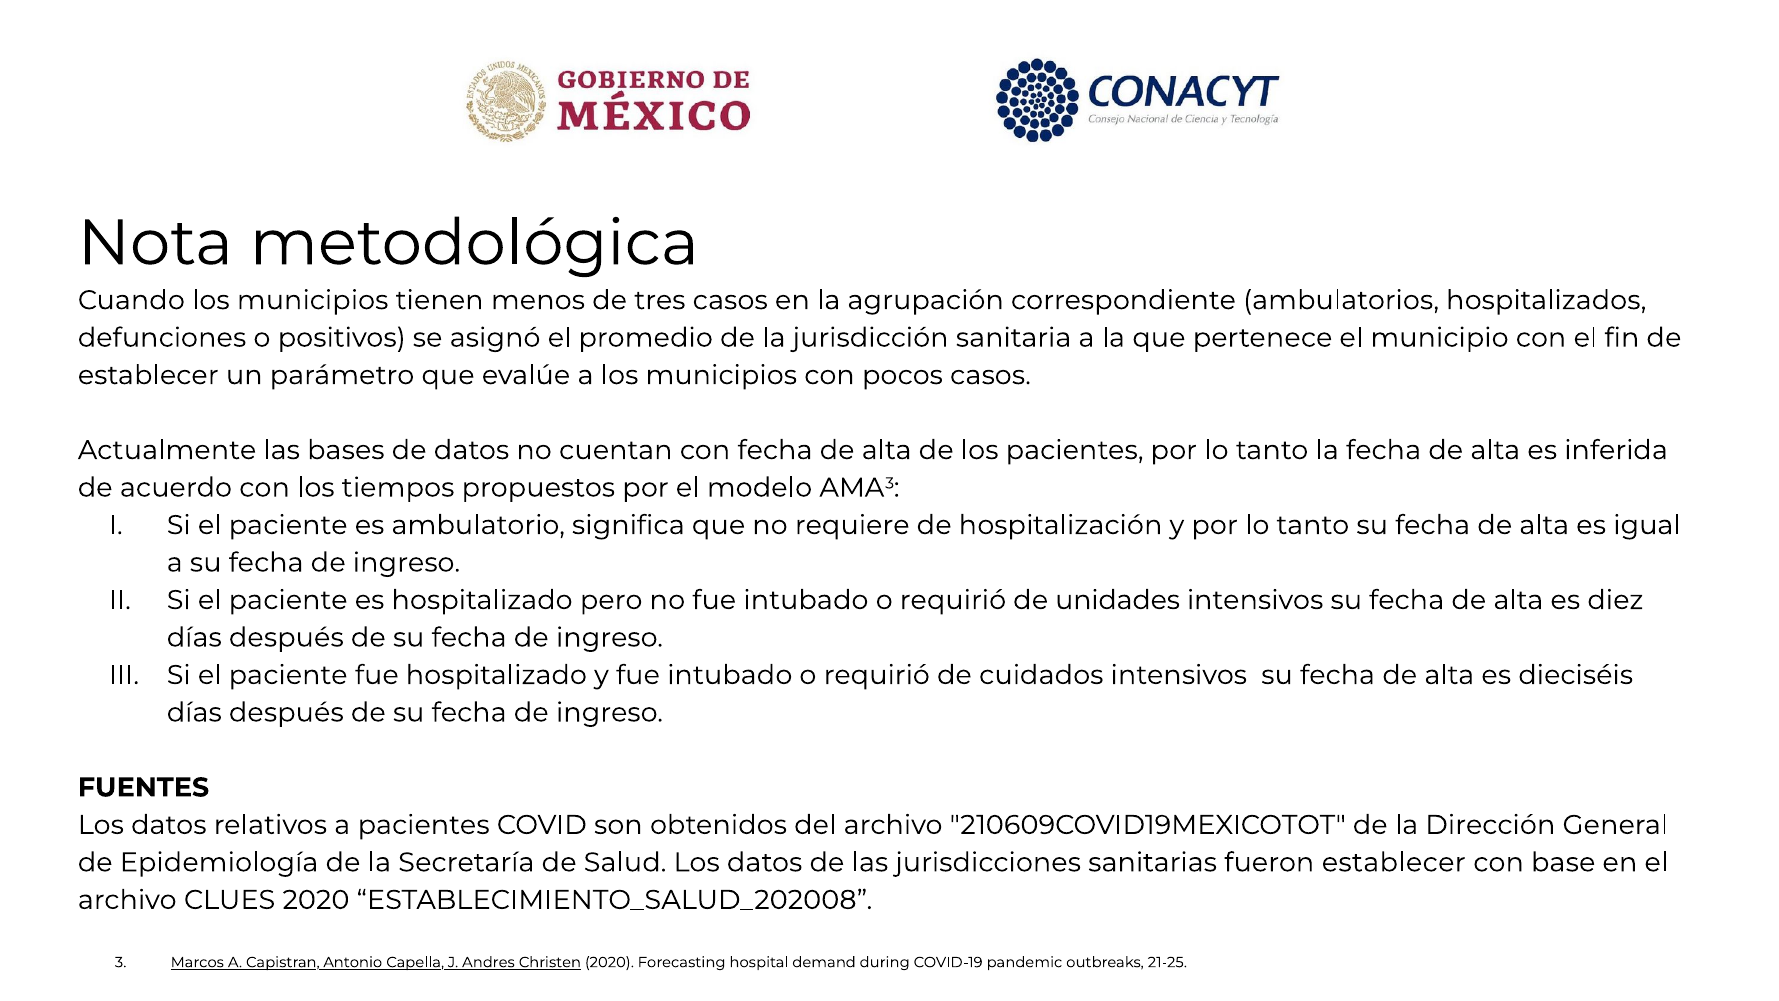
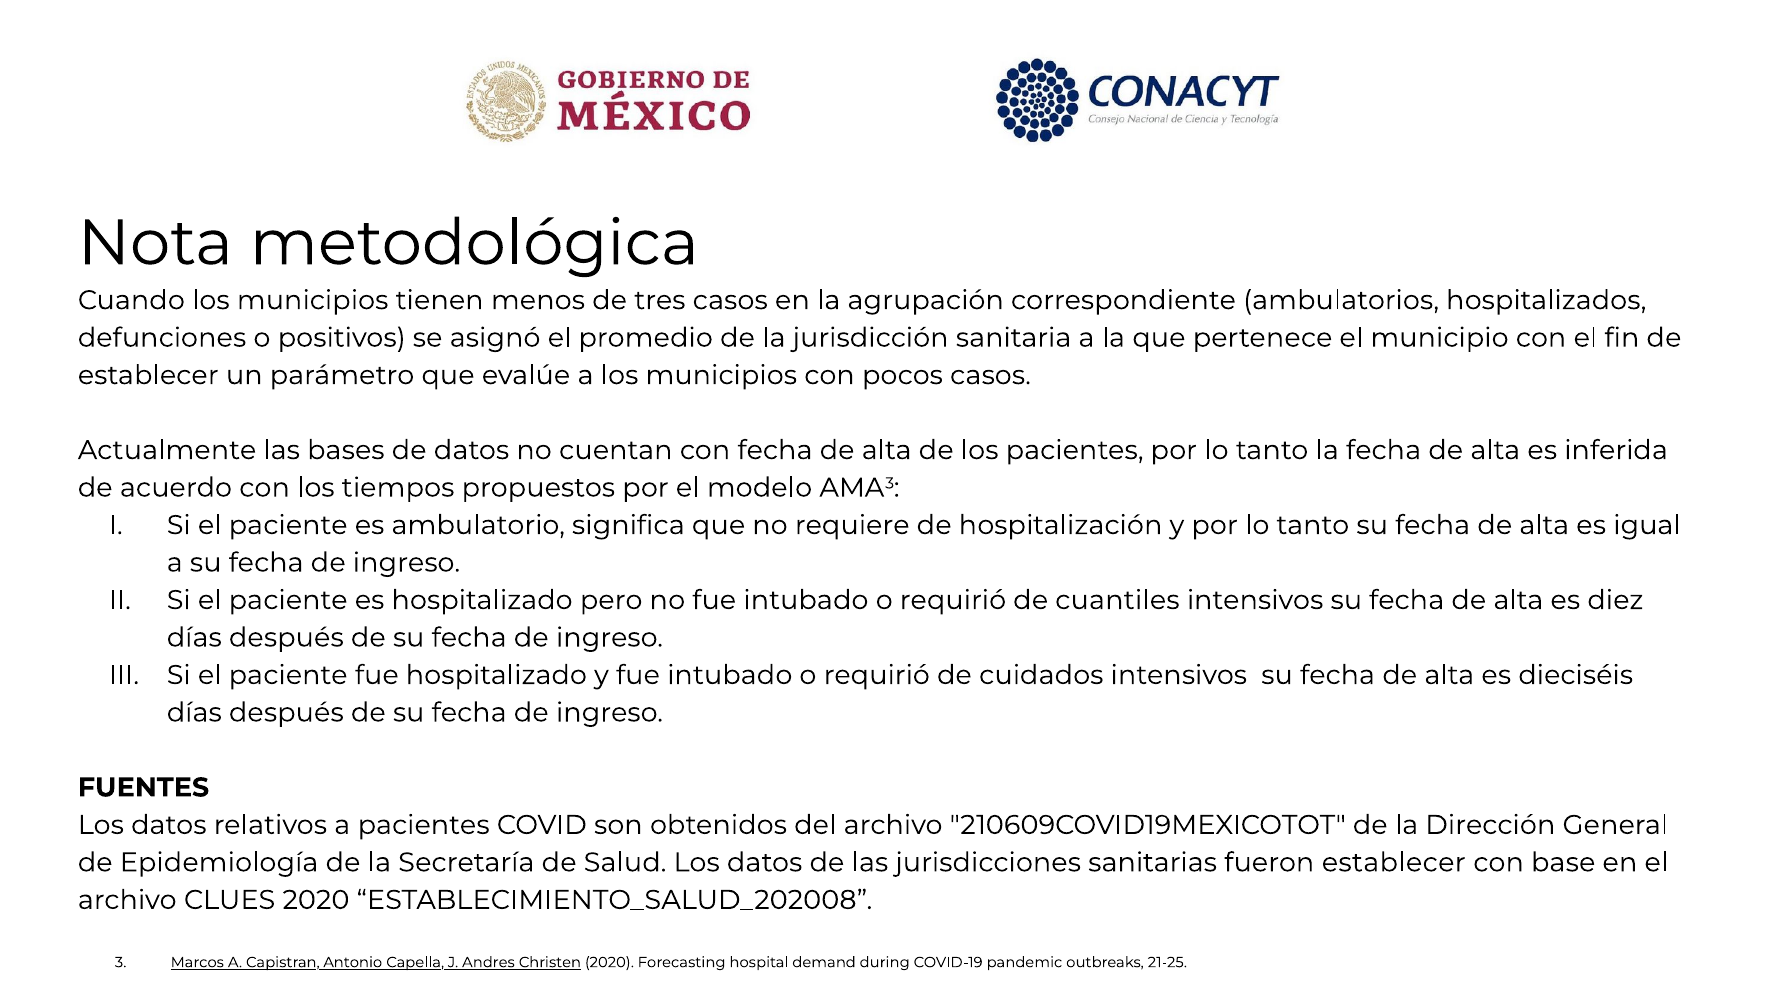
unidades: unidades -> cuantiles
